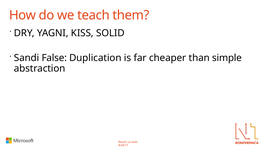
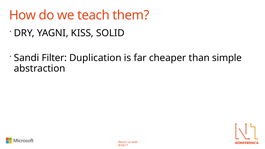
False: False -> Filter
